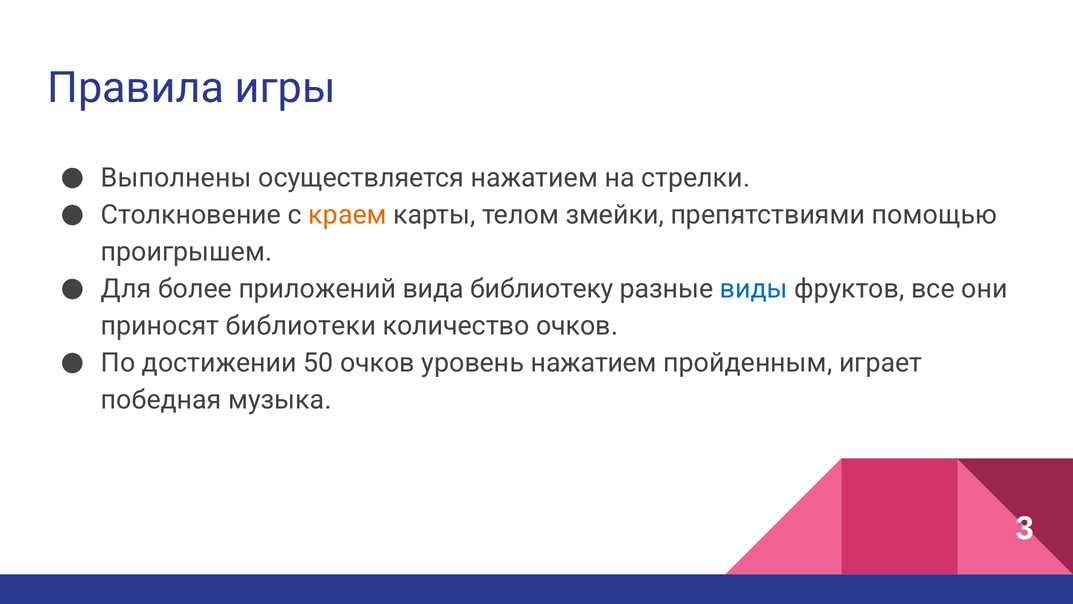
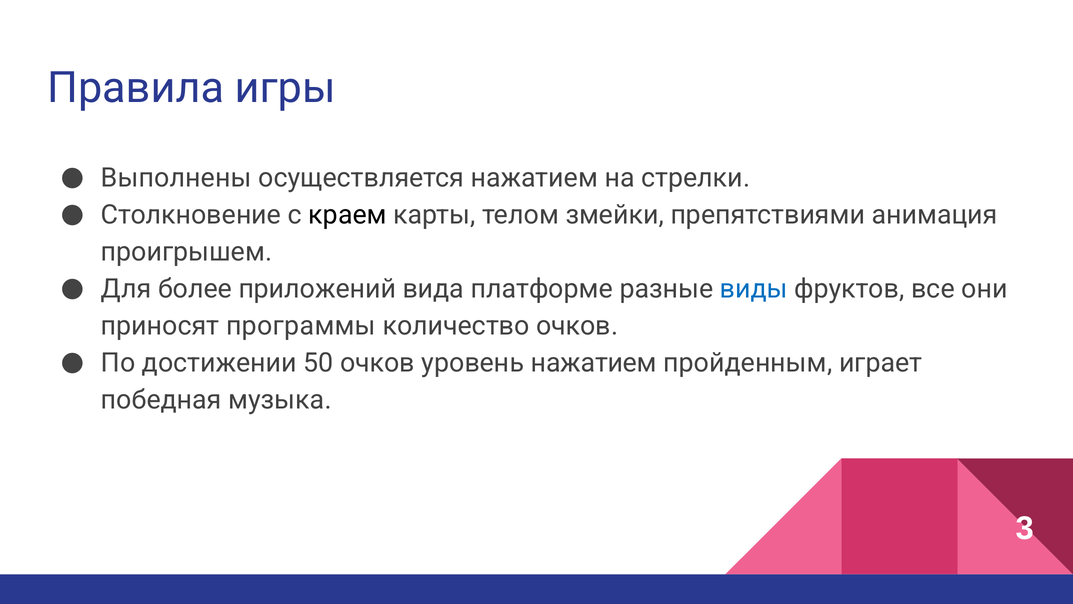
краем colour: orange -> black
помощью: помощью -> анимация
библиотеку: библиотеку -> платформе
библиотеки: библиотеки -> программы
